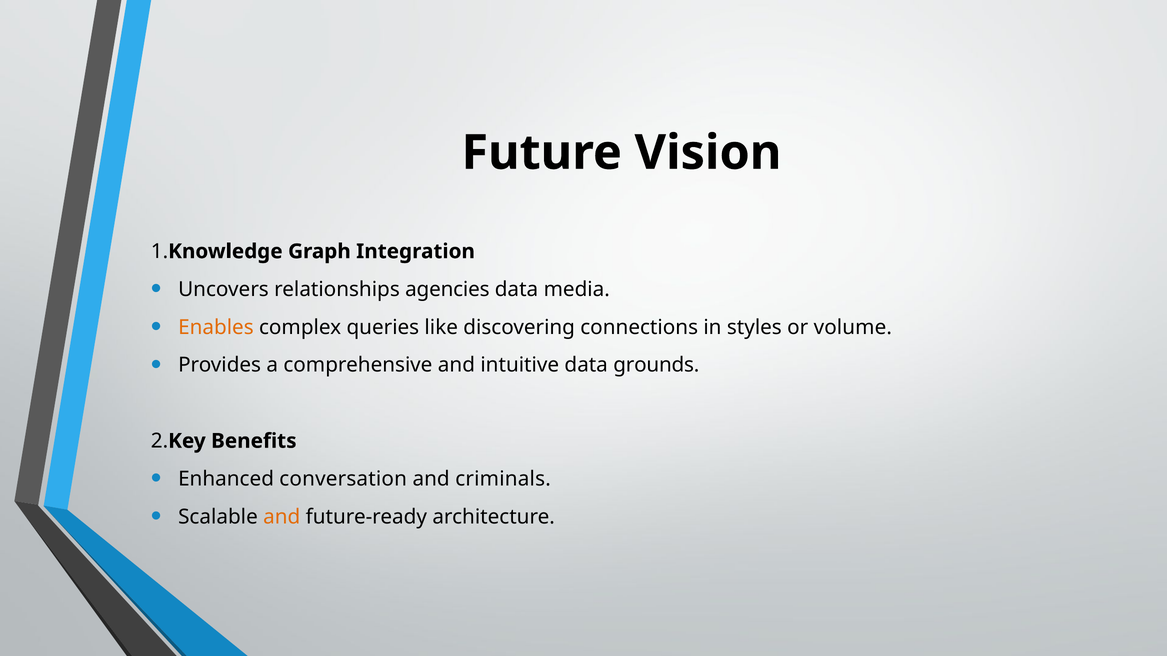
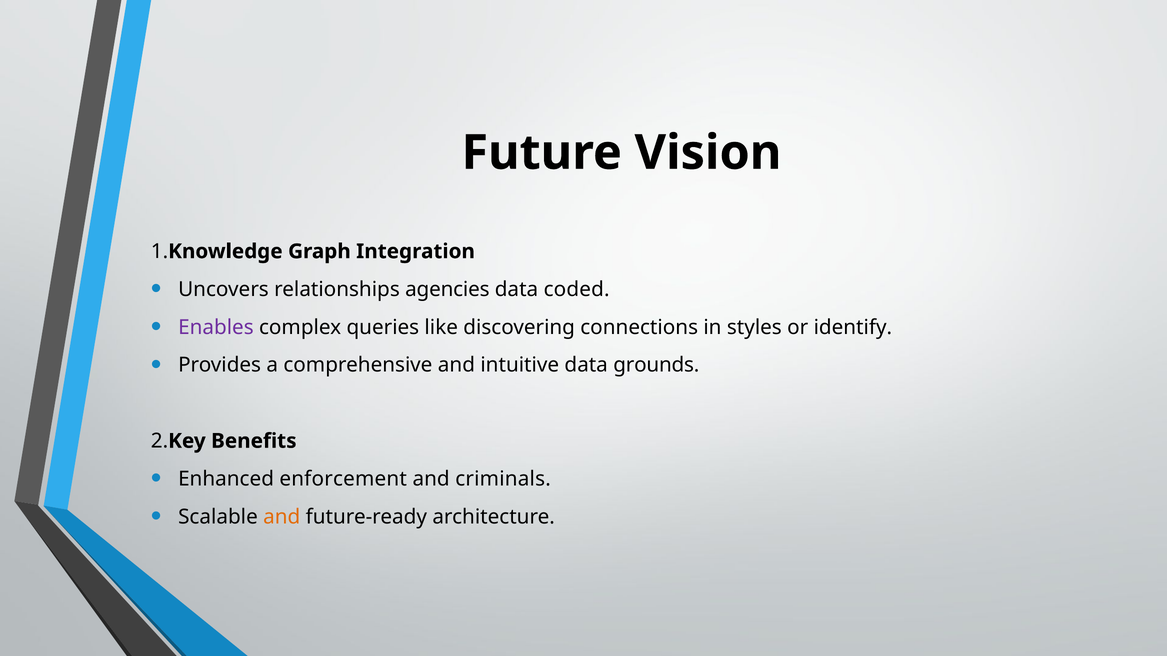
media: media -> coded
Enables colour: orange -> purple
volume: volume -> identify
conversation: conversation -> enforcement
